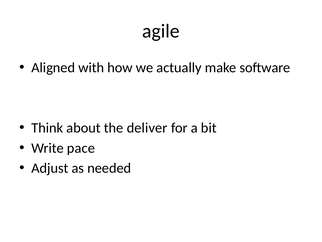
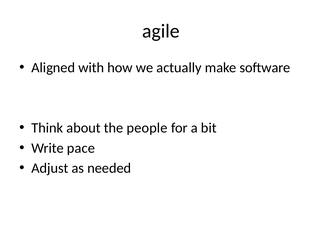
deliver: deliver -> people
